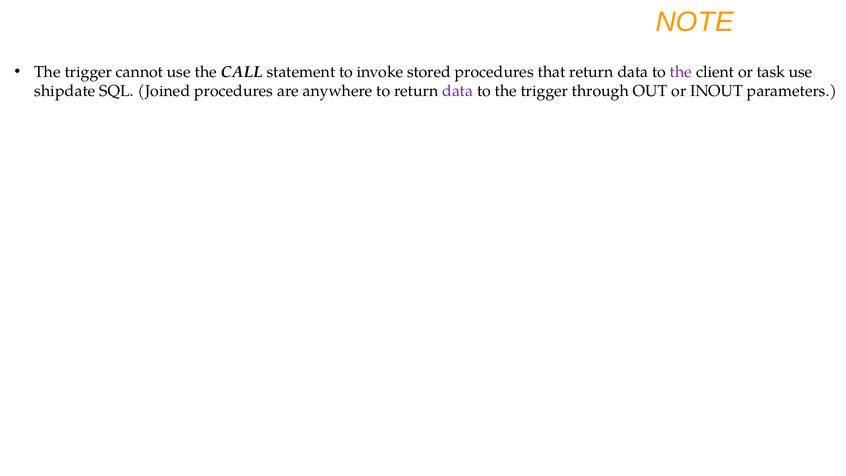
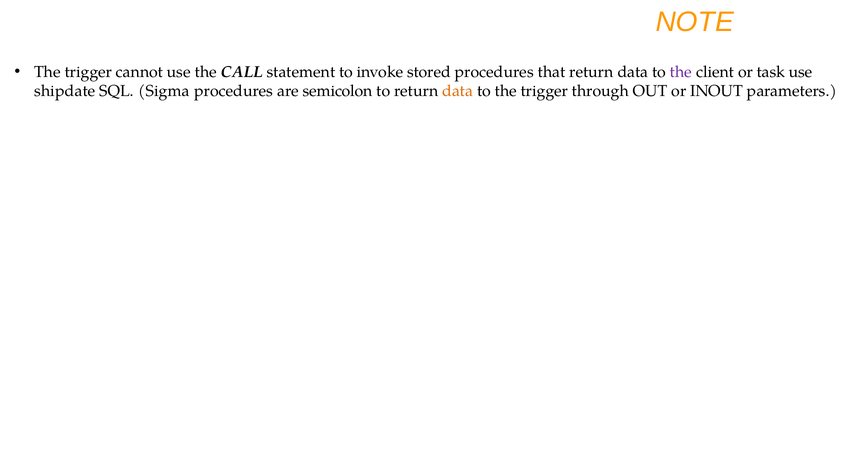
Joined: Joined -> Sigma
anywhere: anywhere -> semicolon
data at (458, 91) colour: purple -> orange
